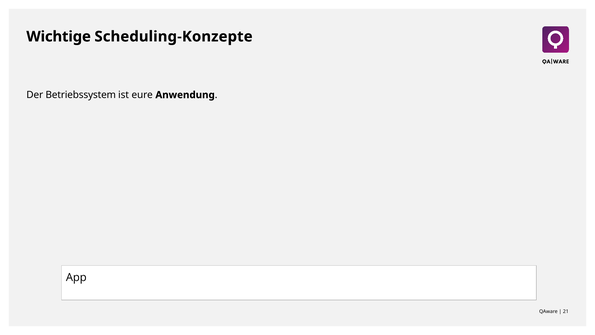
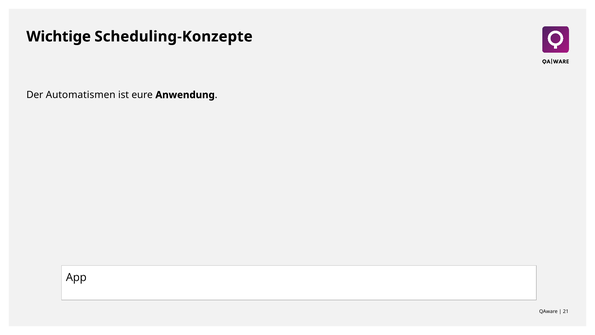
Betriebssystem: Betriebssystem -> Automatismen
